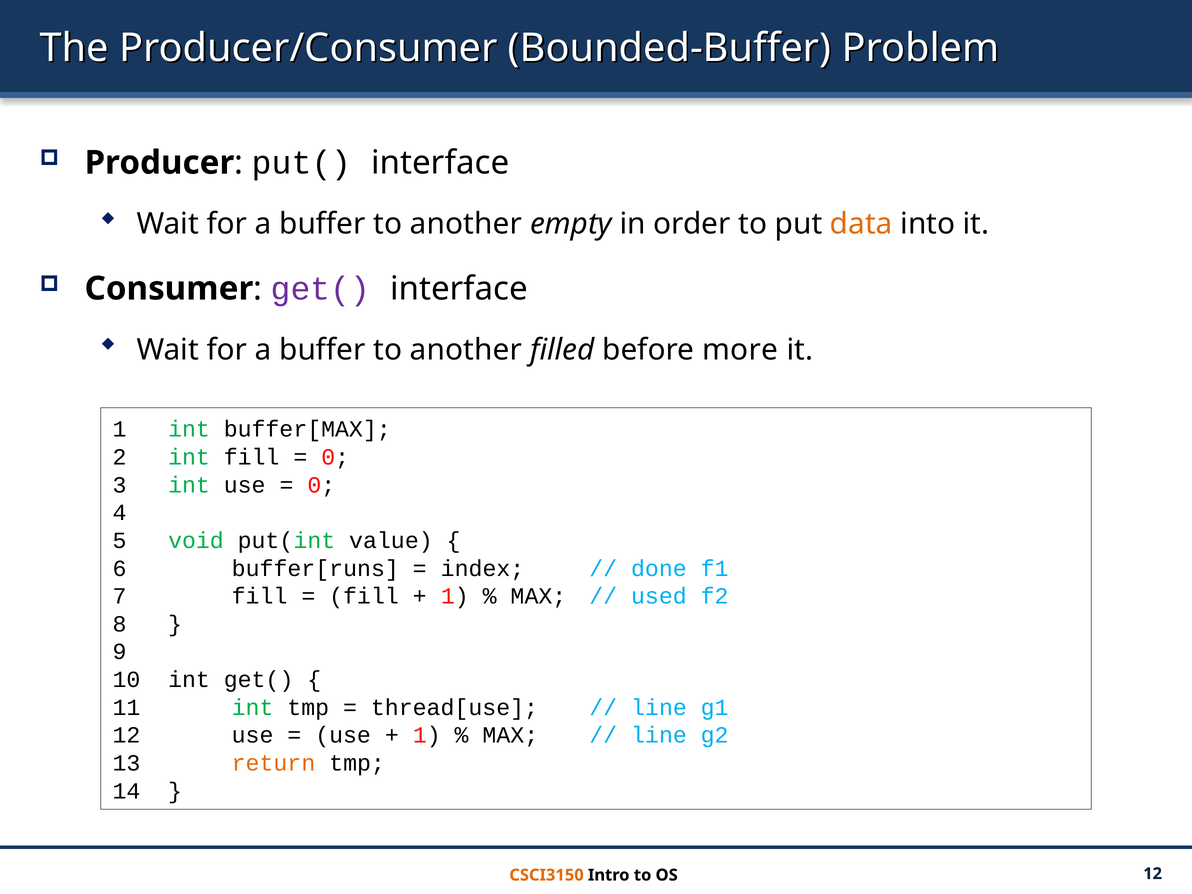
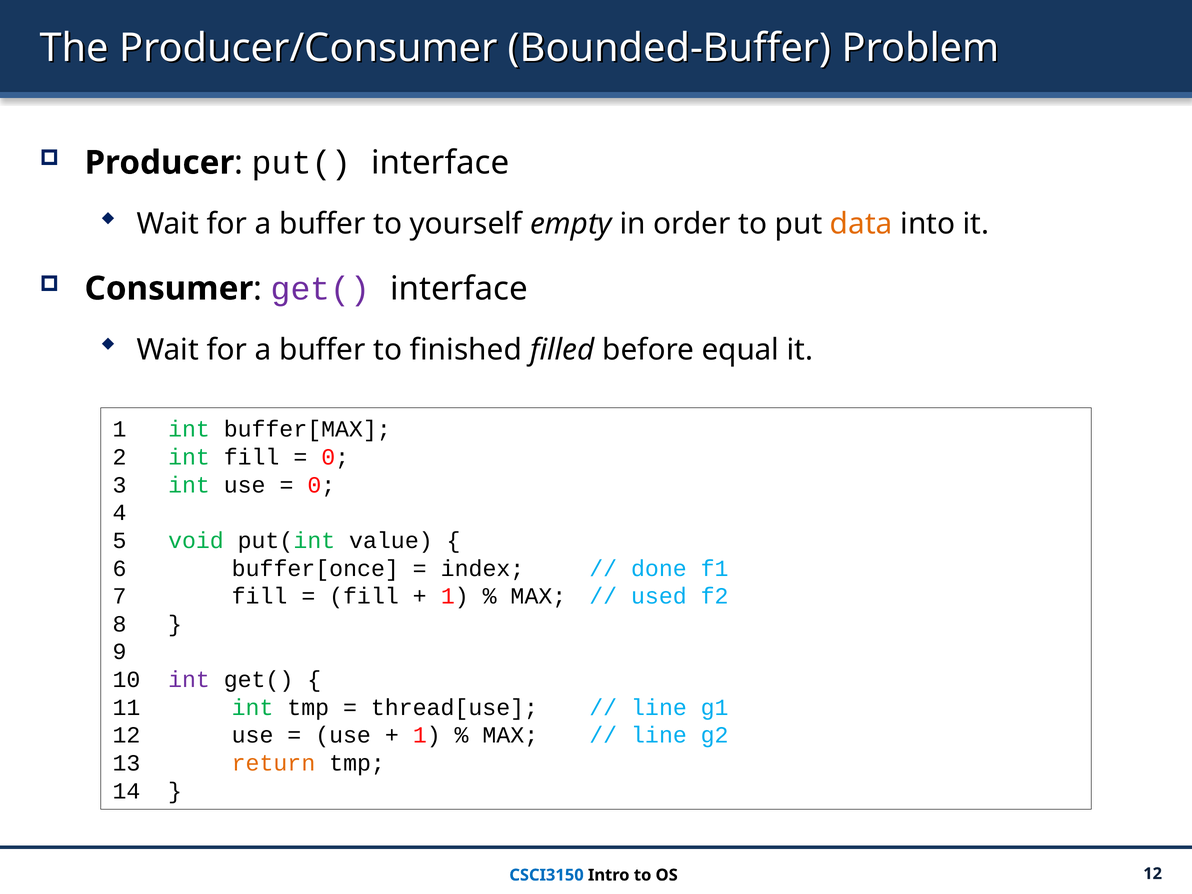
another at (466, 224): another -> yourself
another at (466, 350): another -> finished
more: more -> equal
buffer[runs: buffer[runs -> buffer[once
int at (189, 680) colour: black -> purple
CSCI3150 colour: orange -> blue
